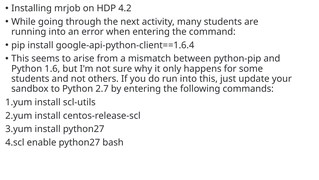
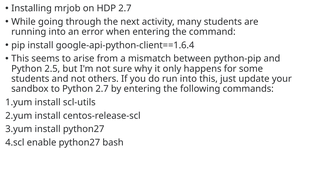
HDP 4.2: 4.2 -> 2.7
1.6: 1.6 -> 2.5
